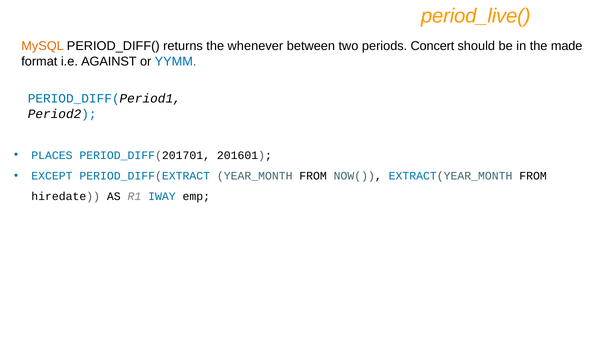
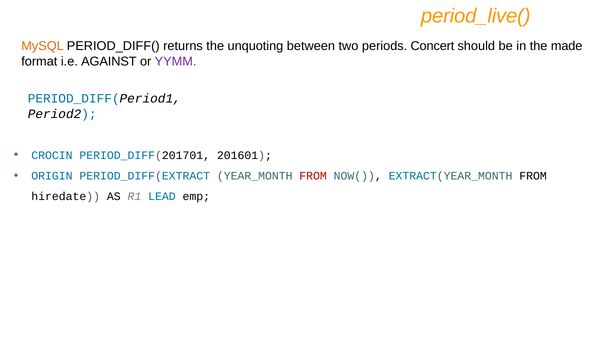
whenever: whenever -> unquoting
YYMM colour: blue -> purple
PLACES: PLACES -> CROCIN
EXCEPT: EXCEPT -> ORIGIN
FROM at (313, 176) colour: black -> red
IWAY: IWAY -> LEAD
